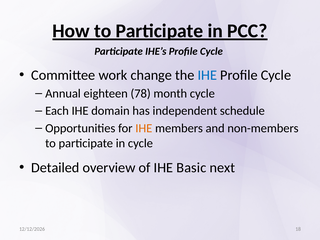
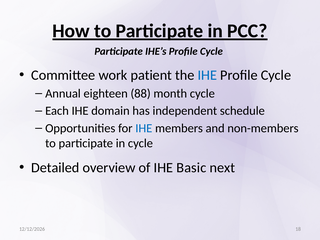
change: change -> patient
78: 78 -> 88
IHE at (144, 128) colour: orange -> blue
